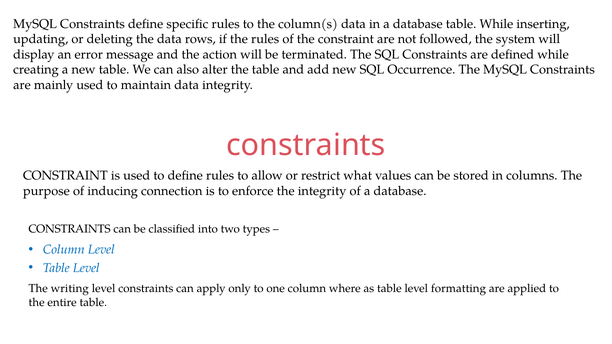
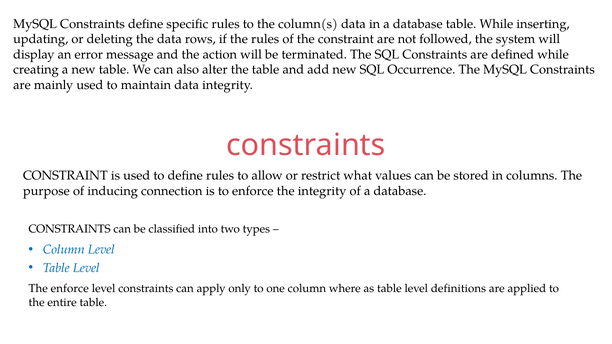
The writing: writing -> enforce
formatting: formatting -> definitions
